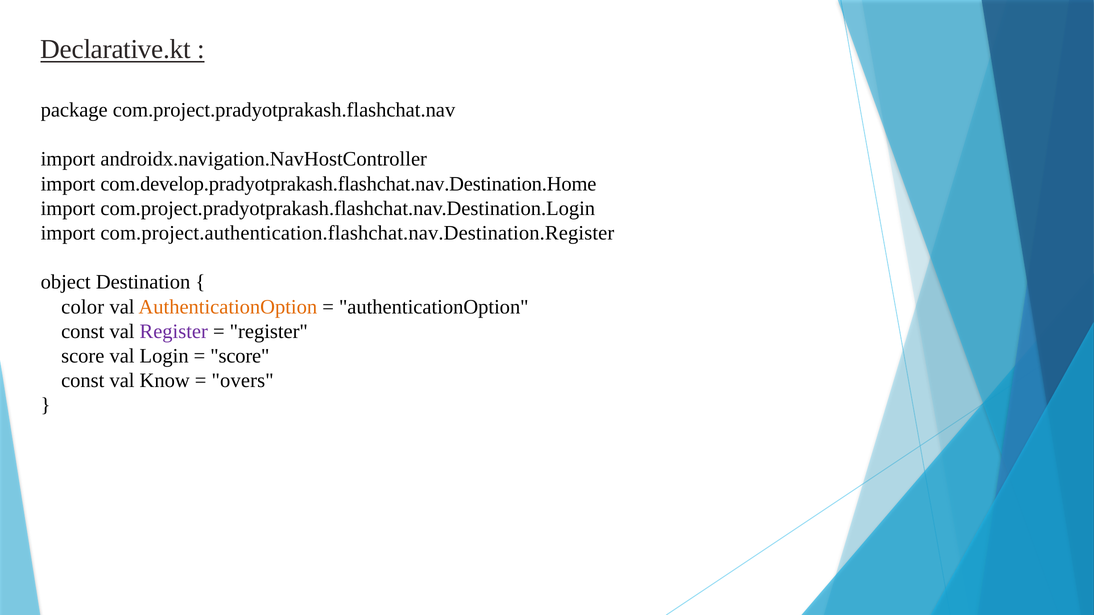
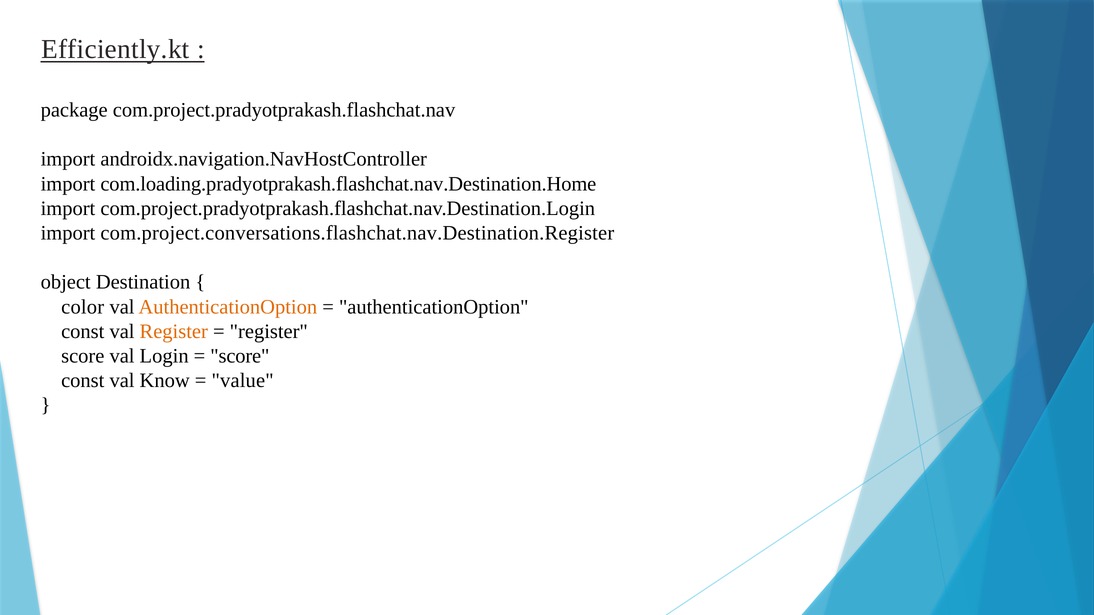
Declarative.kt: Declarative.kt -> Efficiently.kt
com.develop.pradyotprakash.flashchat.nav.Destination.Home: com.develop.pradyotprakash.flashchat.nav.Destination.Home -> com.loading.pradyotprakash.flashchat.nav.Destination.Home
com.project.authentication.flashchat.nav.Destination.Register: com.project.authentication.flashchat.nav.Destination.Register -> com.project.conversations.flashchat.nav.Destination.Register
Register at (174, 332) colour: purple -> orange
overs: overs -> value
